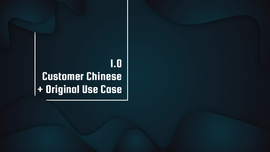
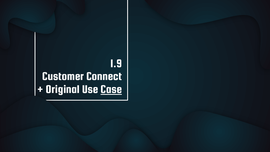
1.0: 1.0 -> 1.9
Chinese: Chinese -> Connect
Case underline: none -> present
